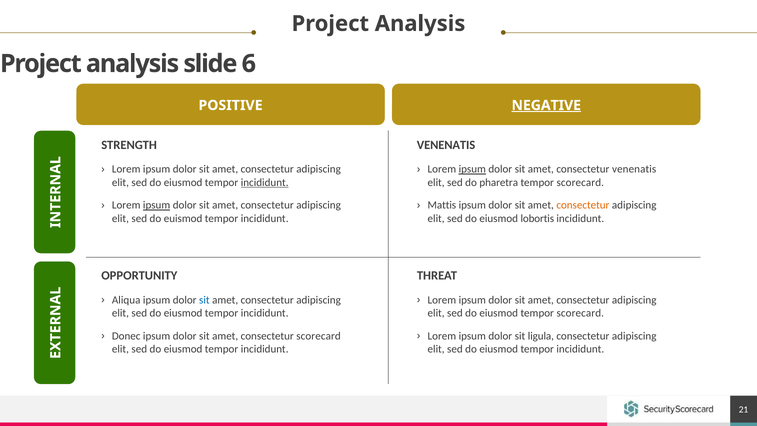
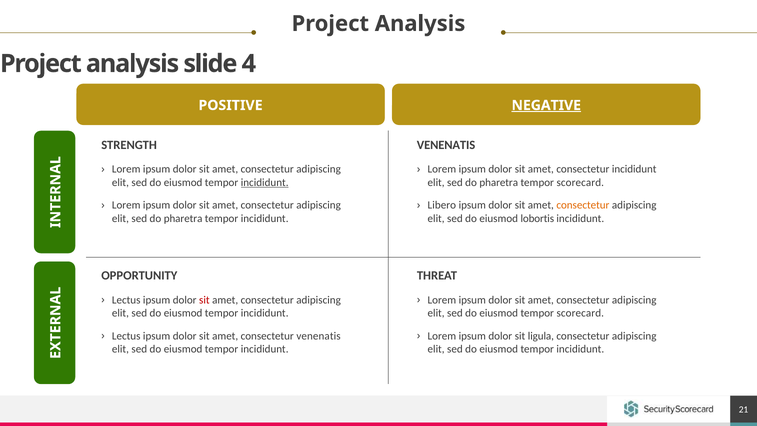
6: 6 -> 4
ipsum at (472, 169) underline: present -> none
consectetur venenatis: venenatis -> incididunt
ipsum at (157, 205) underline: present -> none
Mattis: Mattis -> Libero
euismod at (183, 218): euismod -> pharetra
Aliqua at (126, 300): Aliqua -> Lectus
sit at (204, 300) colour: blue -> red
Donec at (126, 336): Donec -> Lectus
consectetur scorecard: scorecard -> venenatis
